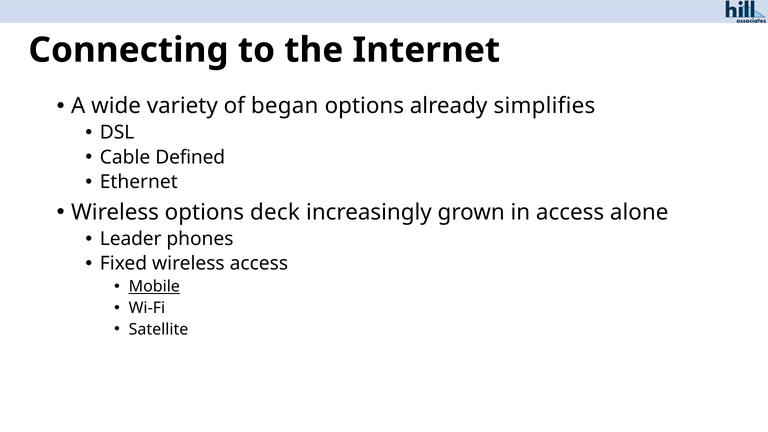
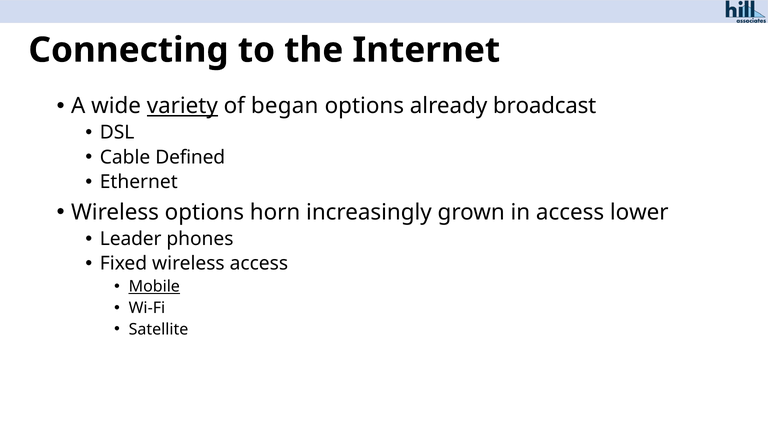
variety underline: none -> present
simplifies: simplifies -> broadcast
deck: deck -> horn
alone: alone -> lower
